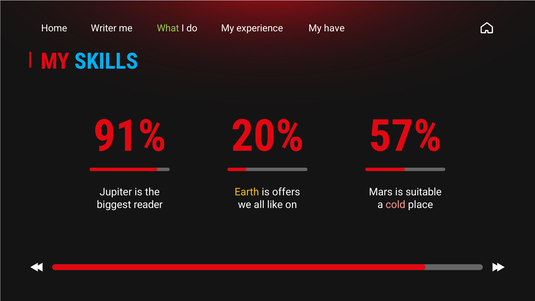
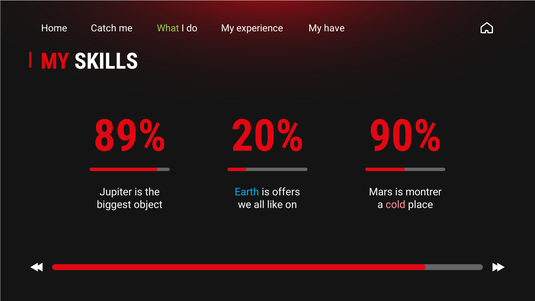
Writer: Writer -> Catch
SKILLS colour: light blue -> white
91%: 91% -> 89%
57%: 57% -> 90%
Earth colour: yellow -> light blue
suitable: suitable -> montrer
reader: reader -> object
